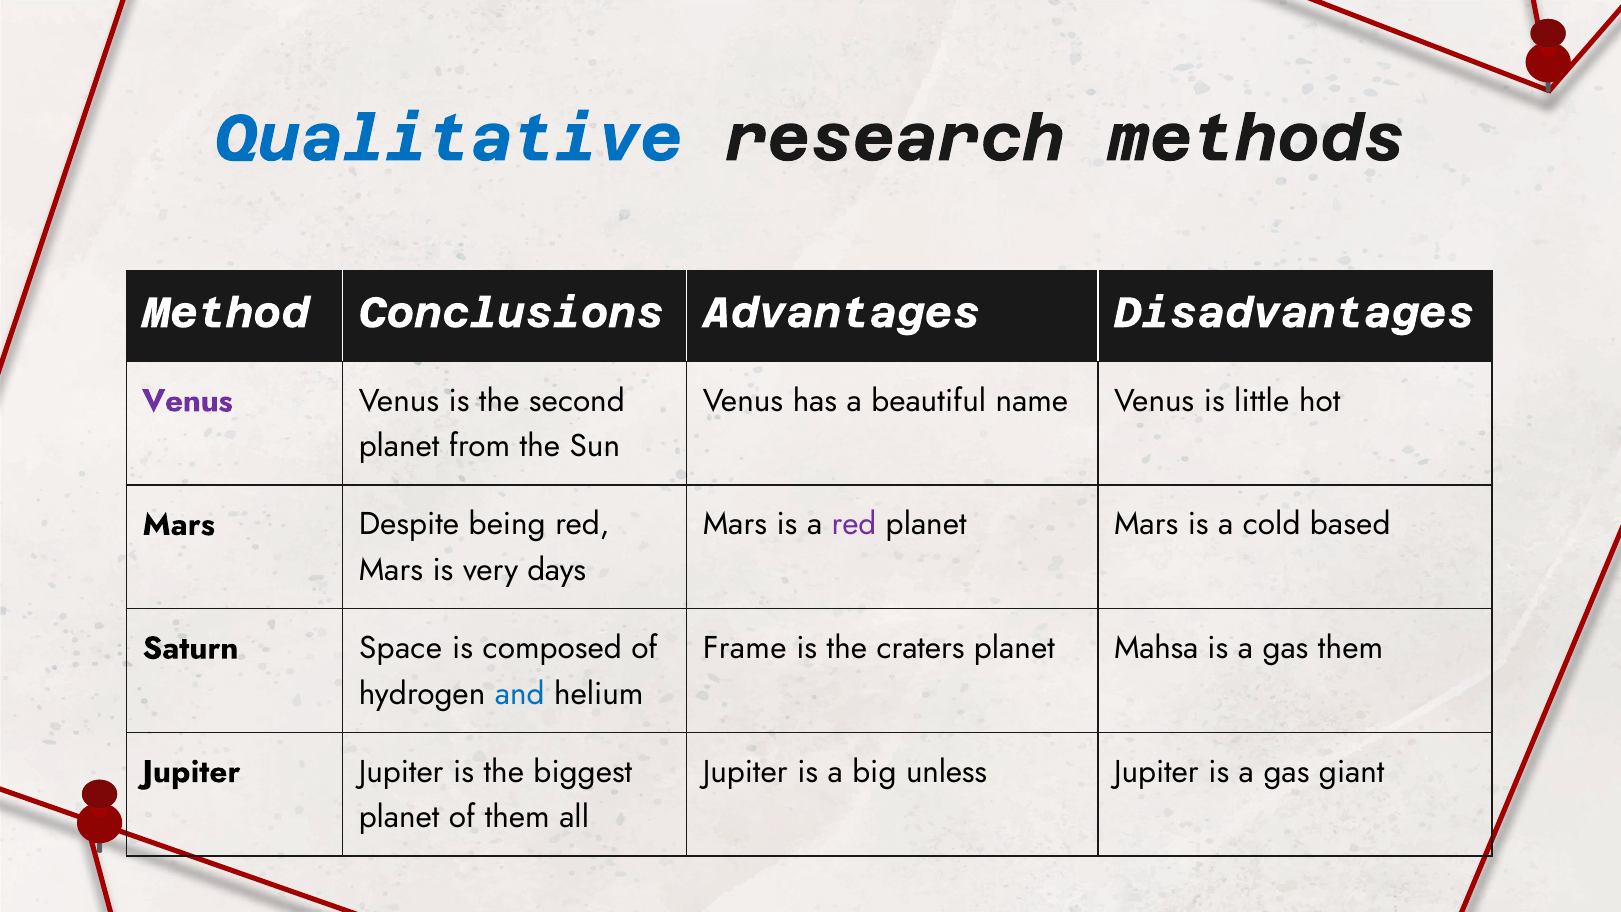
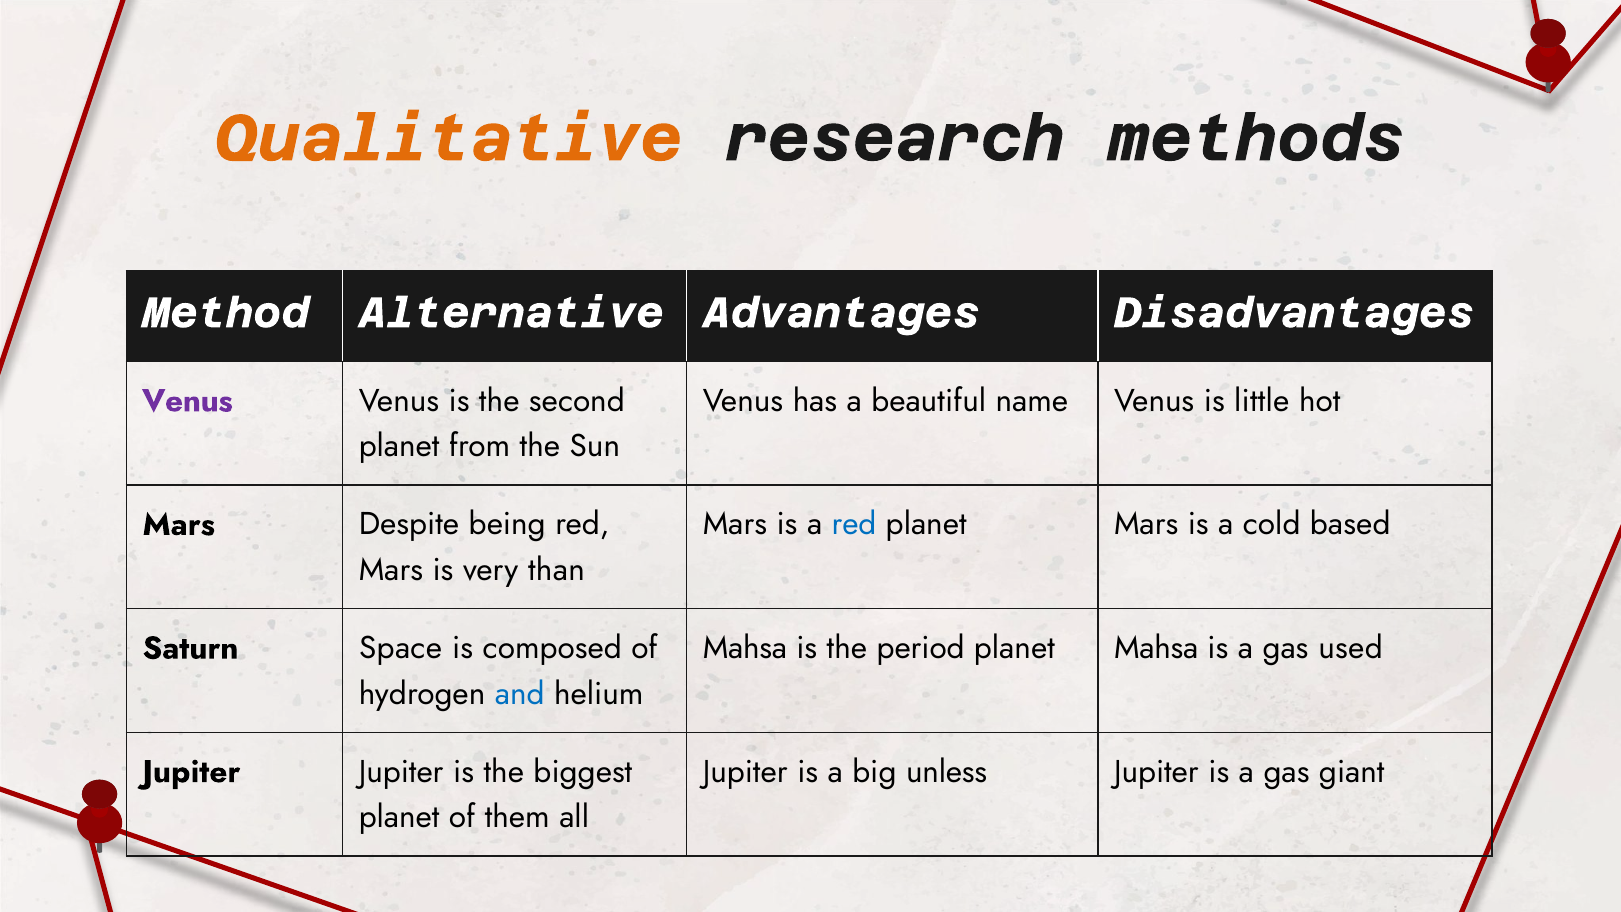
Qualitative colour: blue -> orange
Conclusions: Conclusions -> Alternative
red at (854, 524) colour: purple -> blue
days: days -> than
Frame at (745, 648): Frame -> Mahsa
craters: craters -> period
gas them: them -> used
